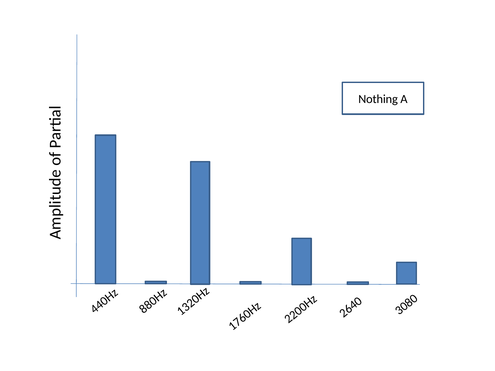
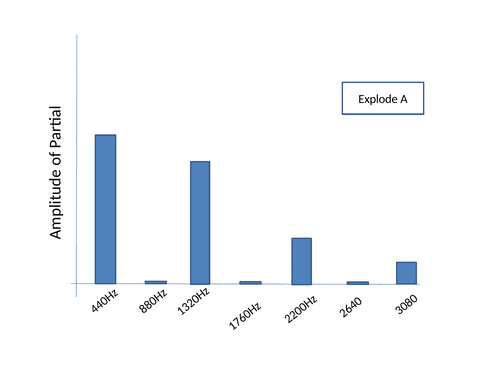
Nothing: Nothing -> Explode
